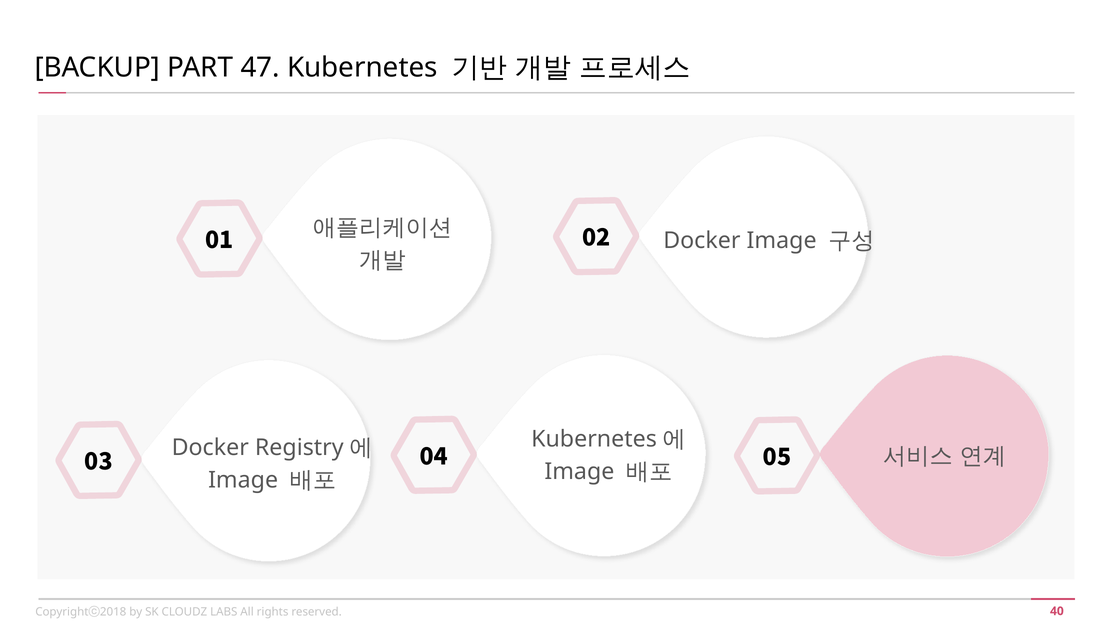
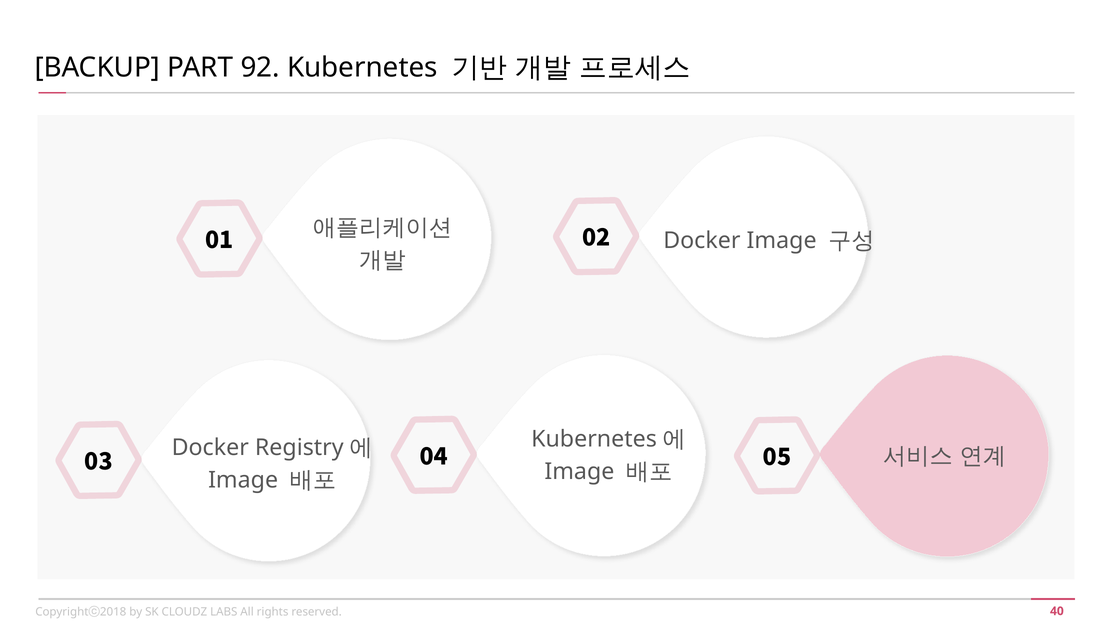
47: 47 -> 92
